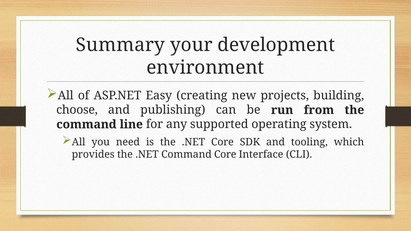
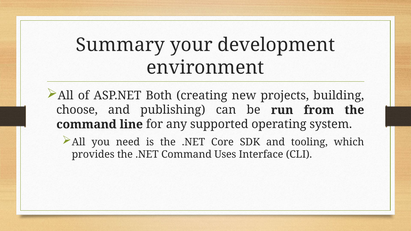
Easy: Easy -> Both
Command Core: Core -> Uses
